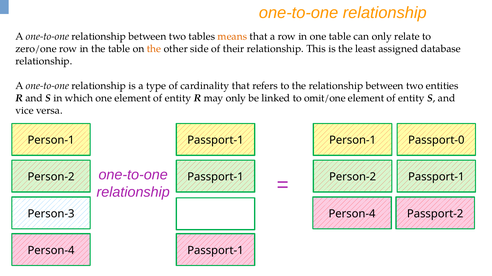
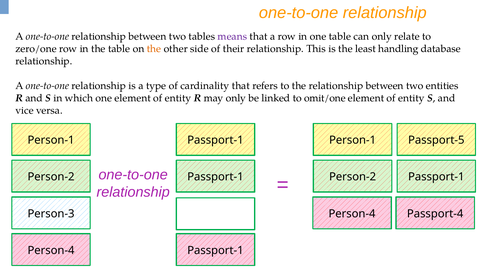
means colour: orange -> purple
assigned: assigned -> handling
Passport-0: Passport-0 -> Passport-5
Passport-2: Passport-2 -> Passport-4
